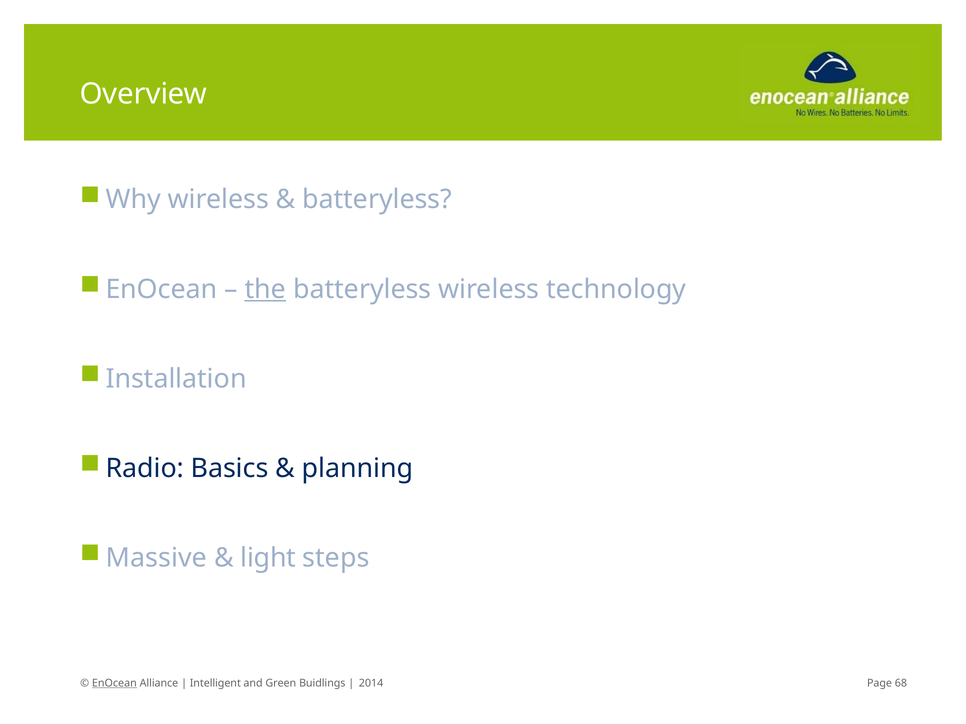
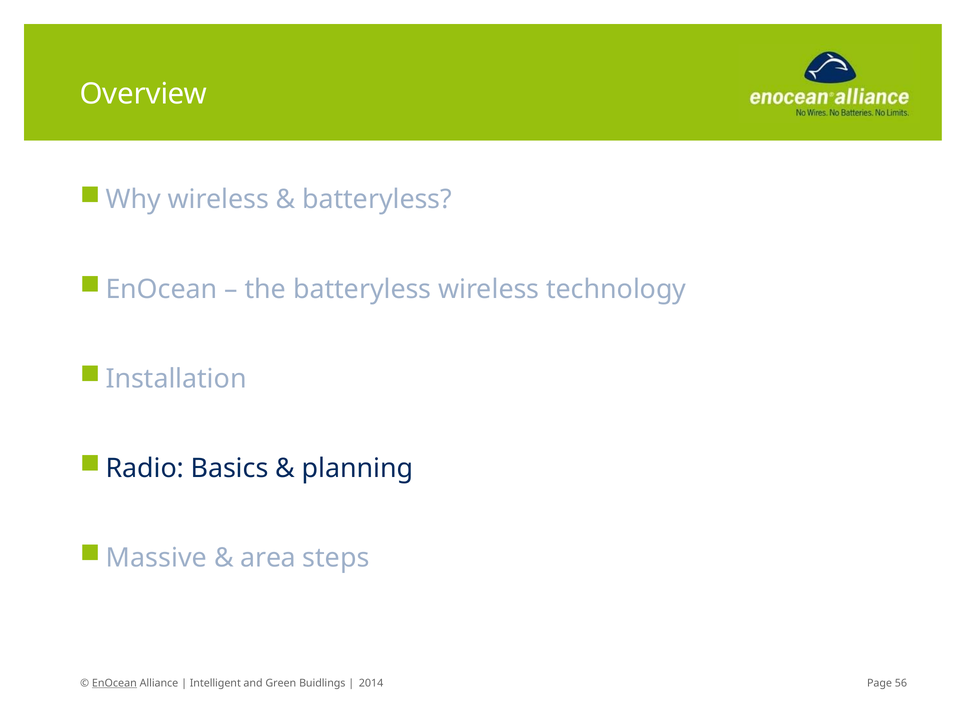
the underline: present -> none
light: light -> area
68: 68 -> 56
